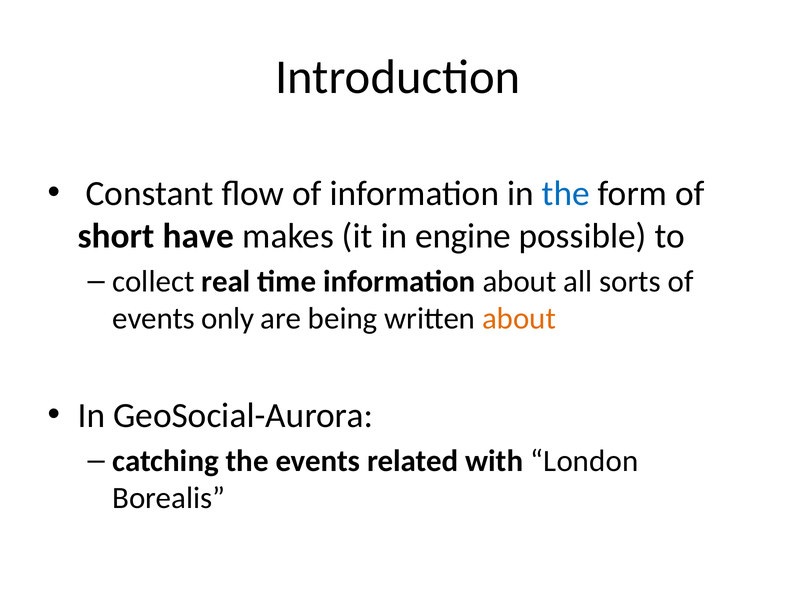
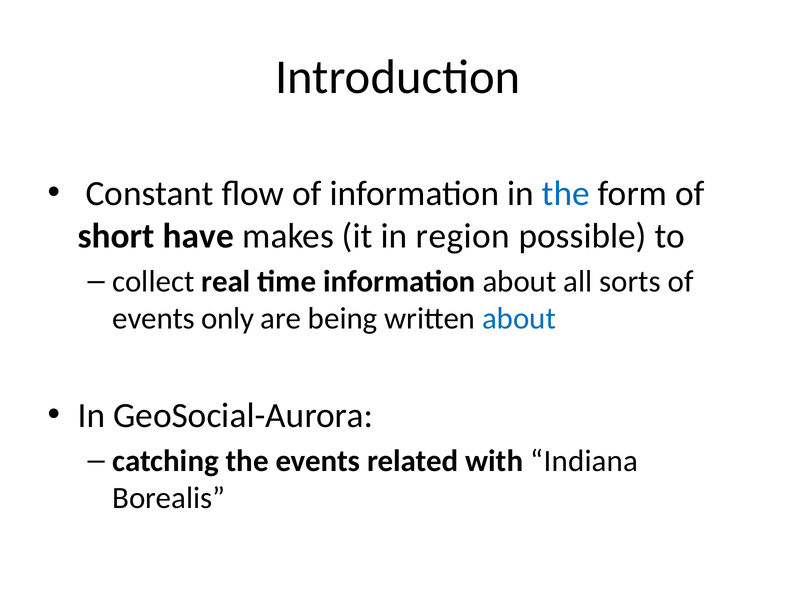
engine: engine -> region
about at (519, 319) colour: orange -> blue
London: London -> Indiana
